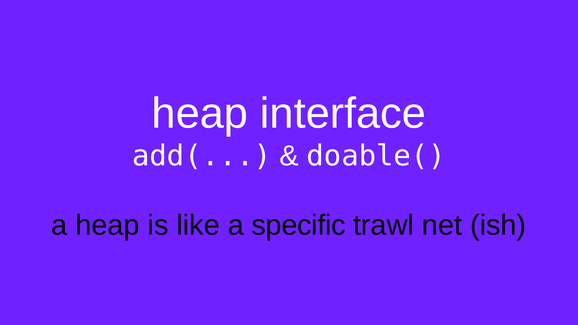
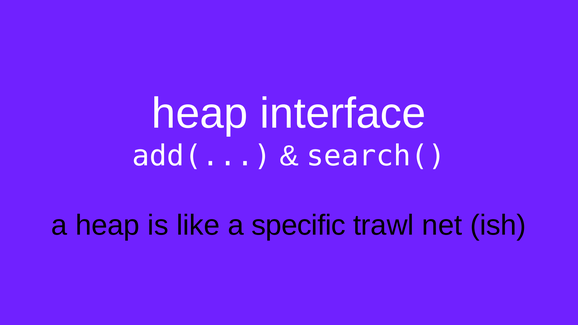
doable(: doable( -> search(
